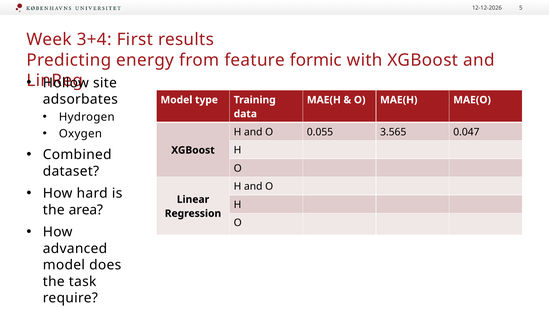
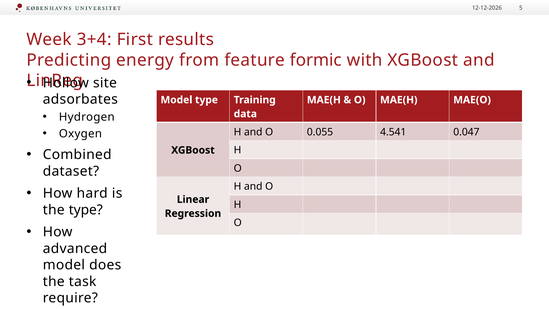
3.565: 3.565 -> 4.541
the area: area -> type
